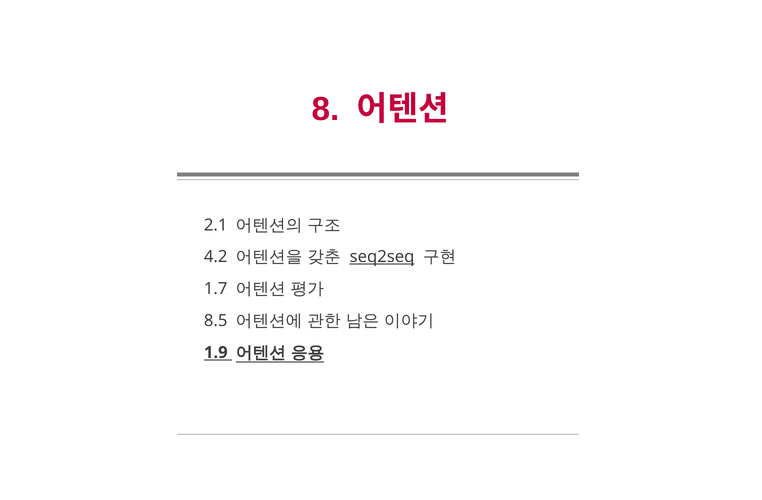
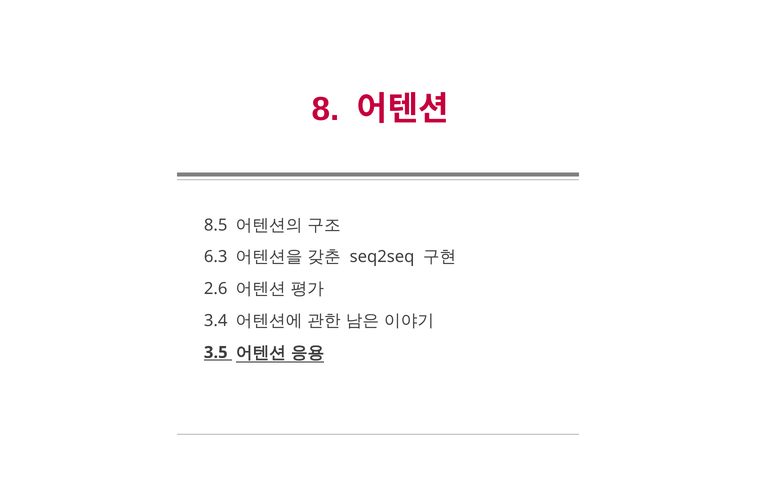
2.1: 2.1 -> 8.5
4.2: 4.2 -> 6.3
seq2seq underline: present -> none
1.7: 1.7 -> 2.6
8.5: 8.5 -> 3.4
1.9: 1.9 -> 3.5
